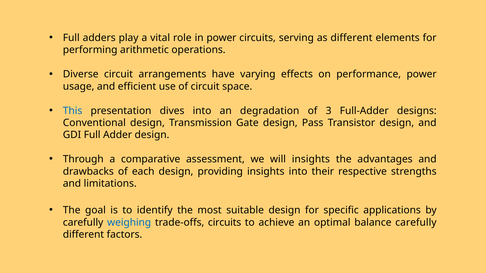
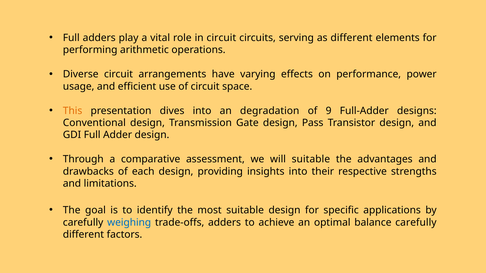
in power: power -> circuit
This colour: blue -> orange
3: 3 -> 9
will insights: insights -> suitable
trade-offs circuits: circuits -> adders
